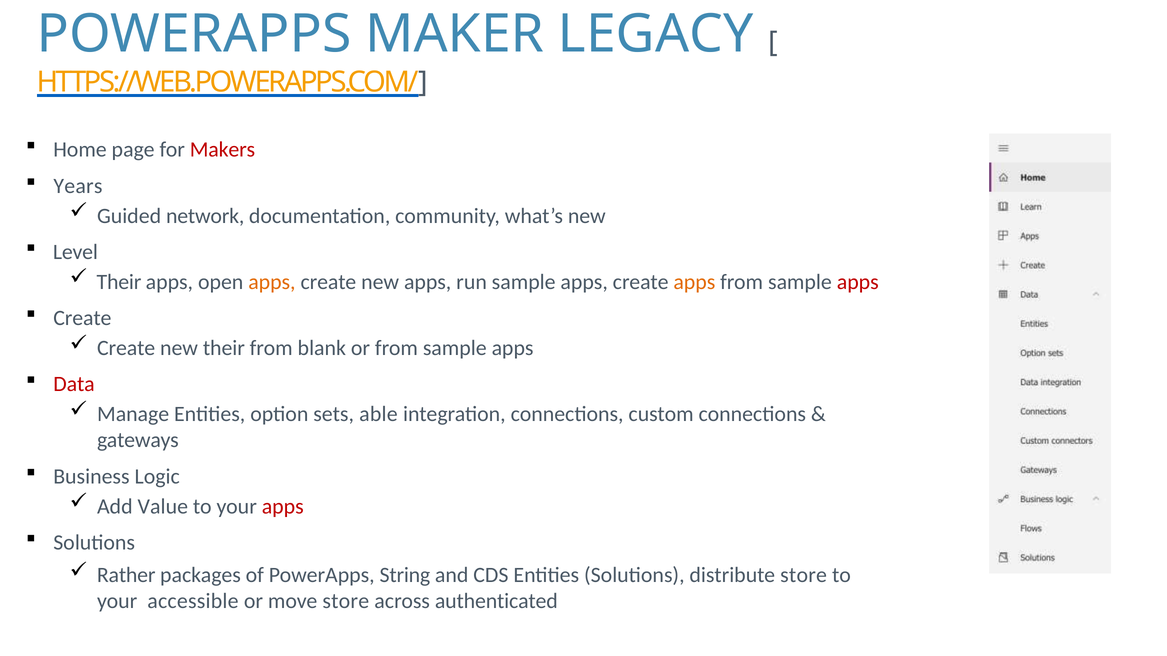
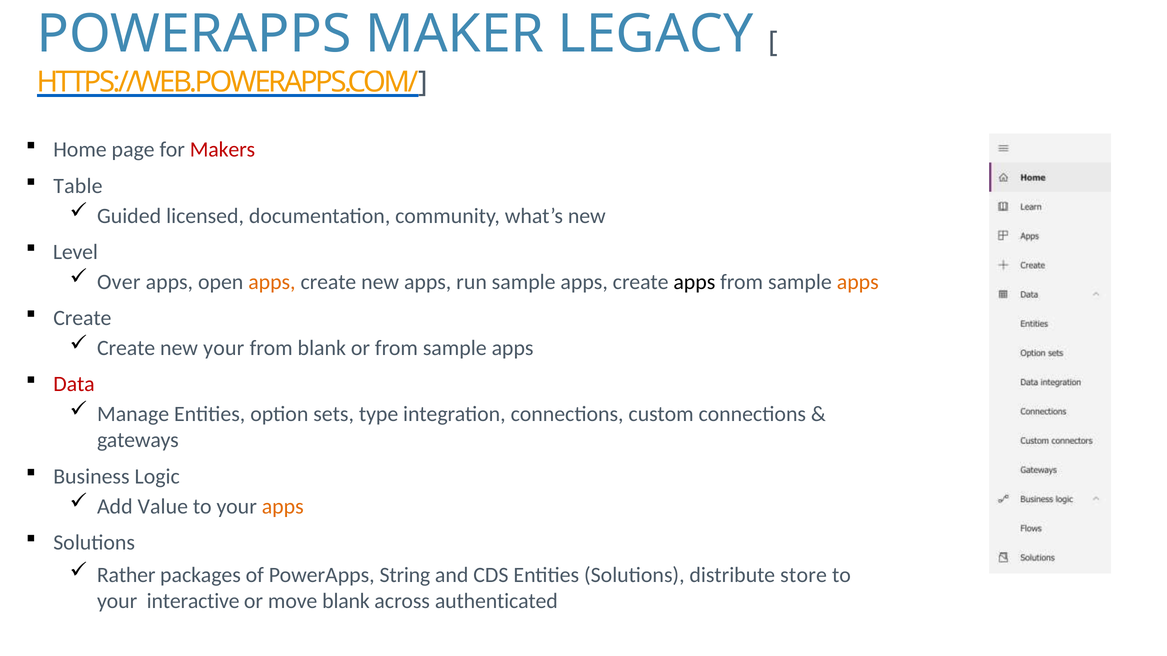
Years: Years -> Table
network: network -> licensed
Their at (119, 282): Their -> Over
apps at (694, 282) colour: orange -> black
apps at (858, 282) colour: red -> orange
new their: their -> your
able: able -> type
apps at (283, 507) colour: red -> orange
accessible: accessible -> interactive
move store: store -> blank
